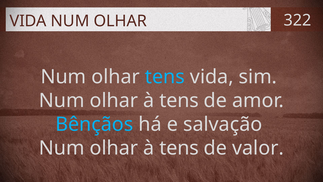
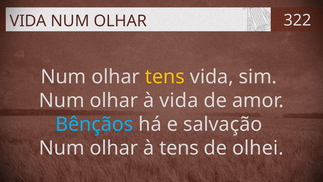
tens at (165, 77) colour: light blue -> yellow
tens at (179, 100): tens -> vida
valor: valor -> olhei
